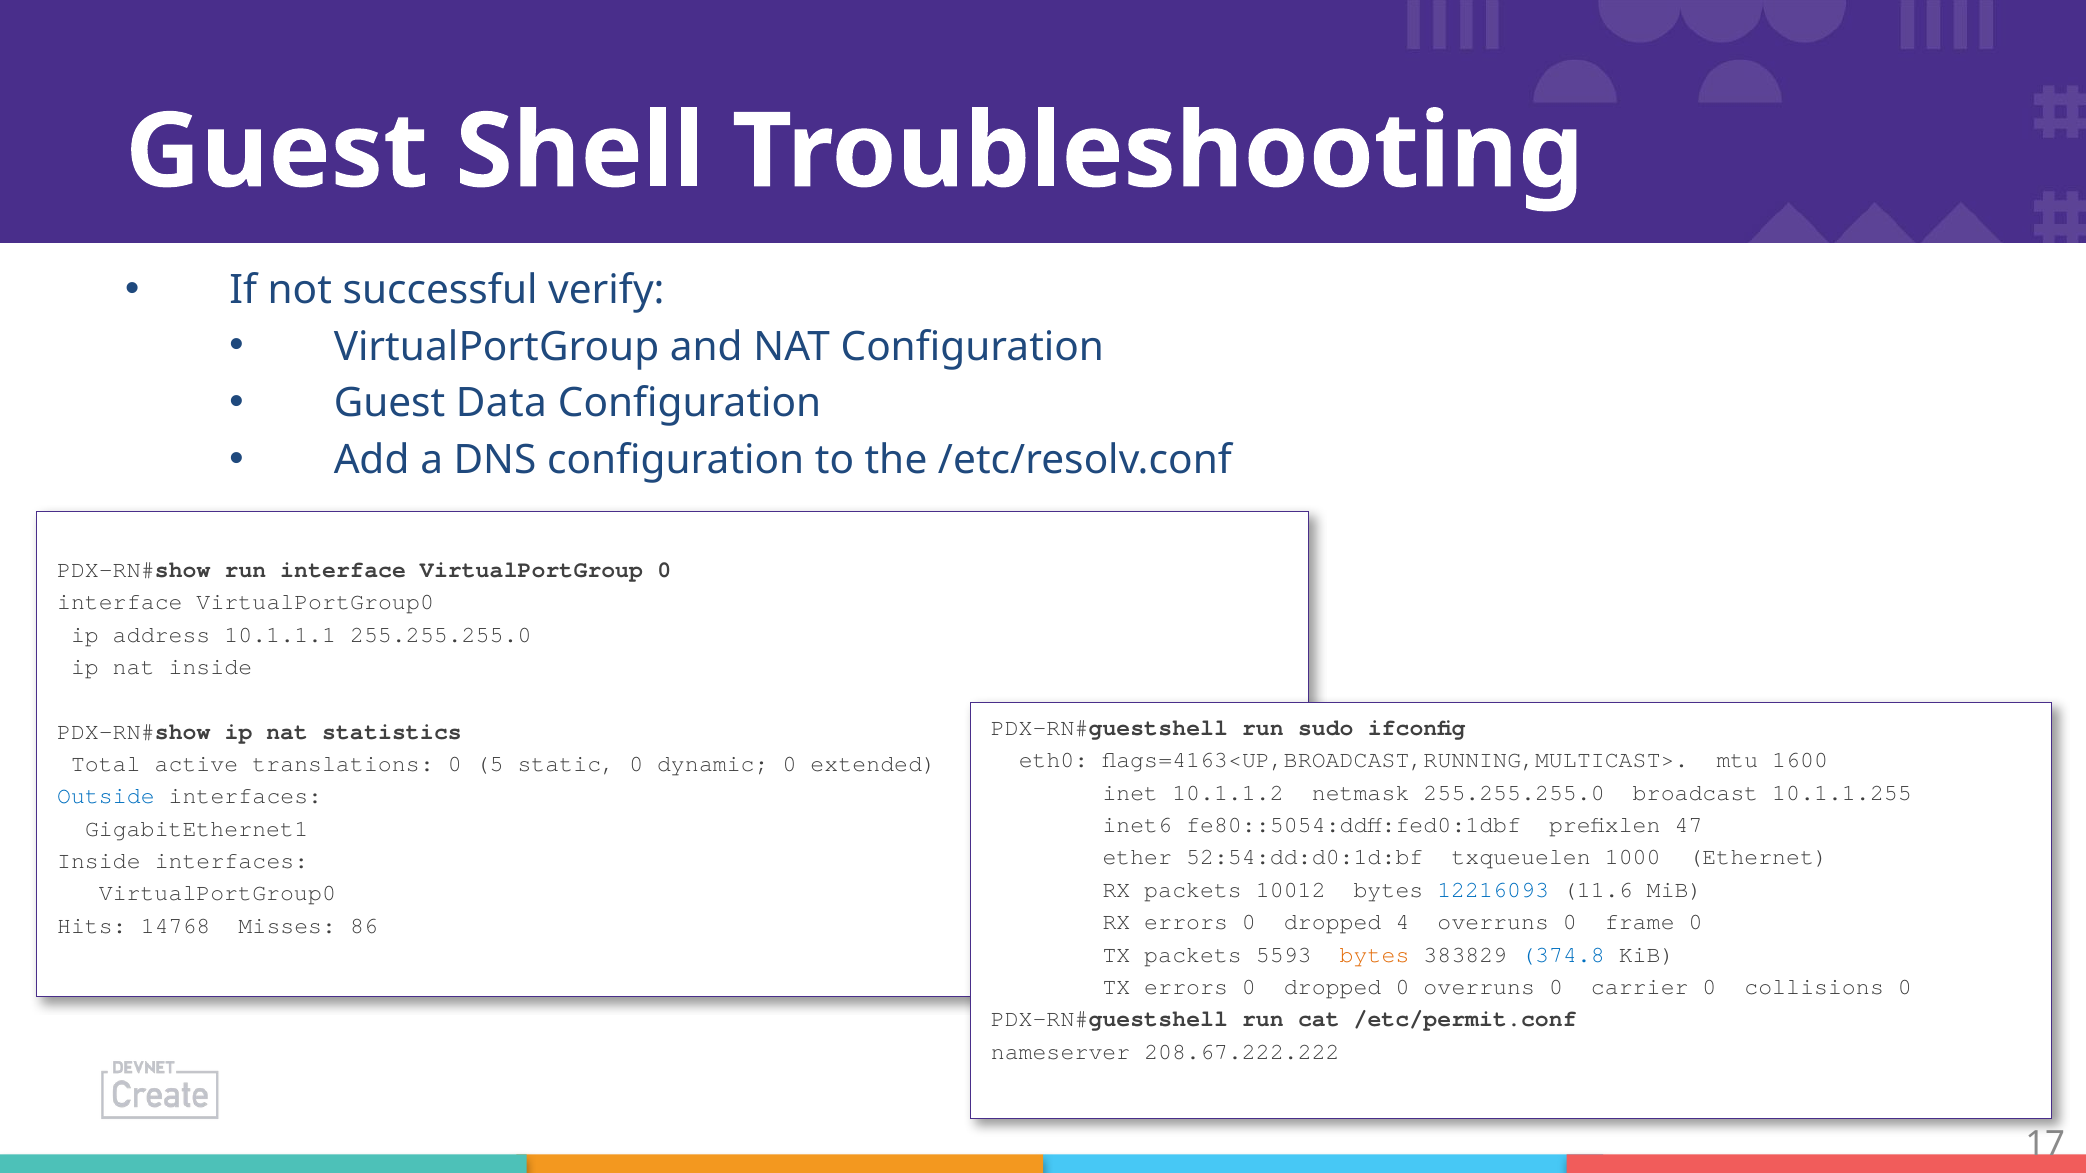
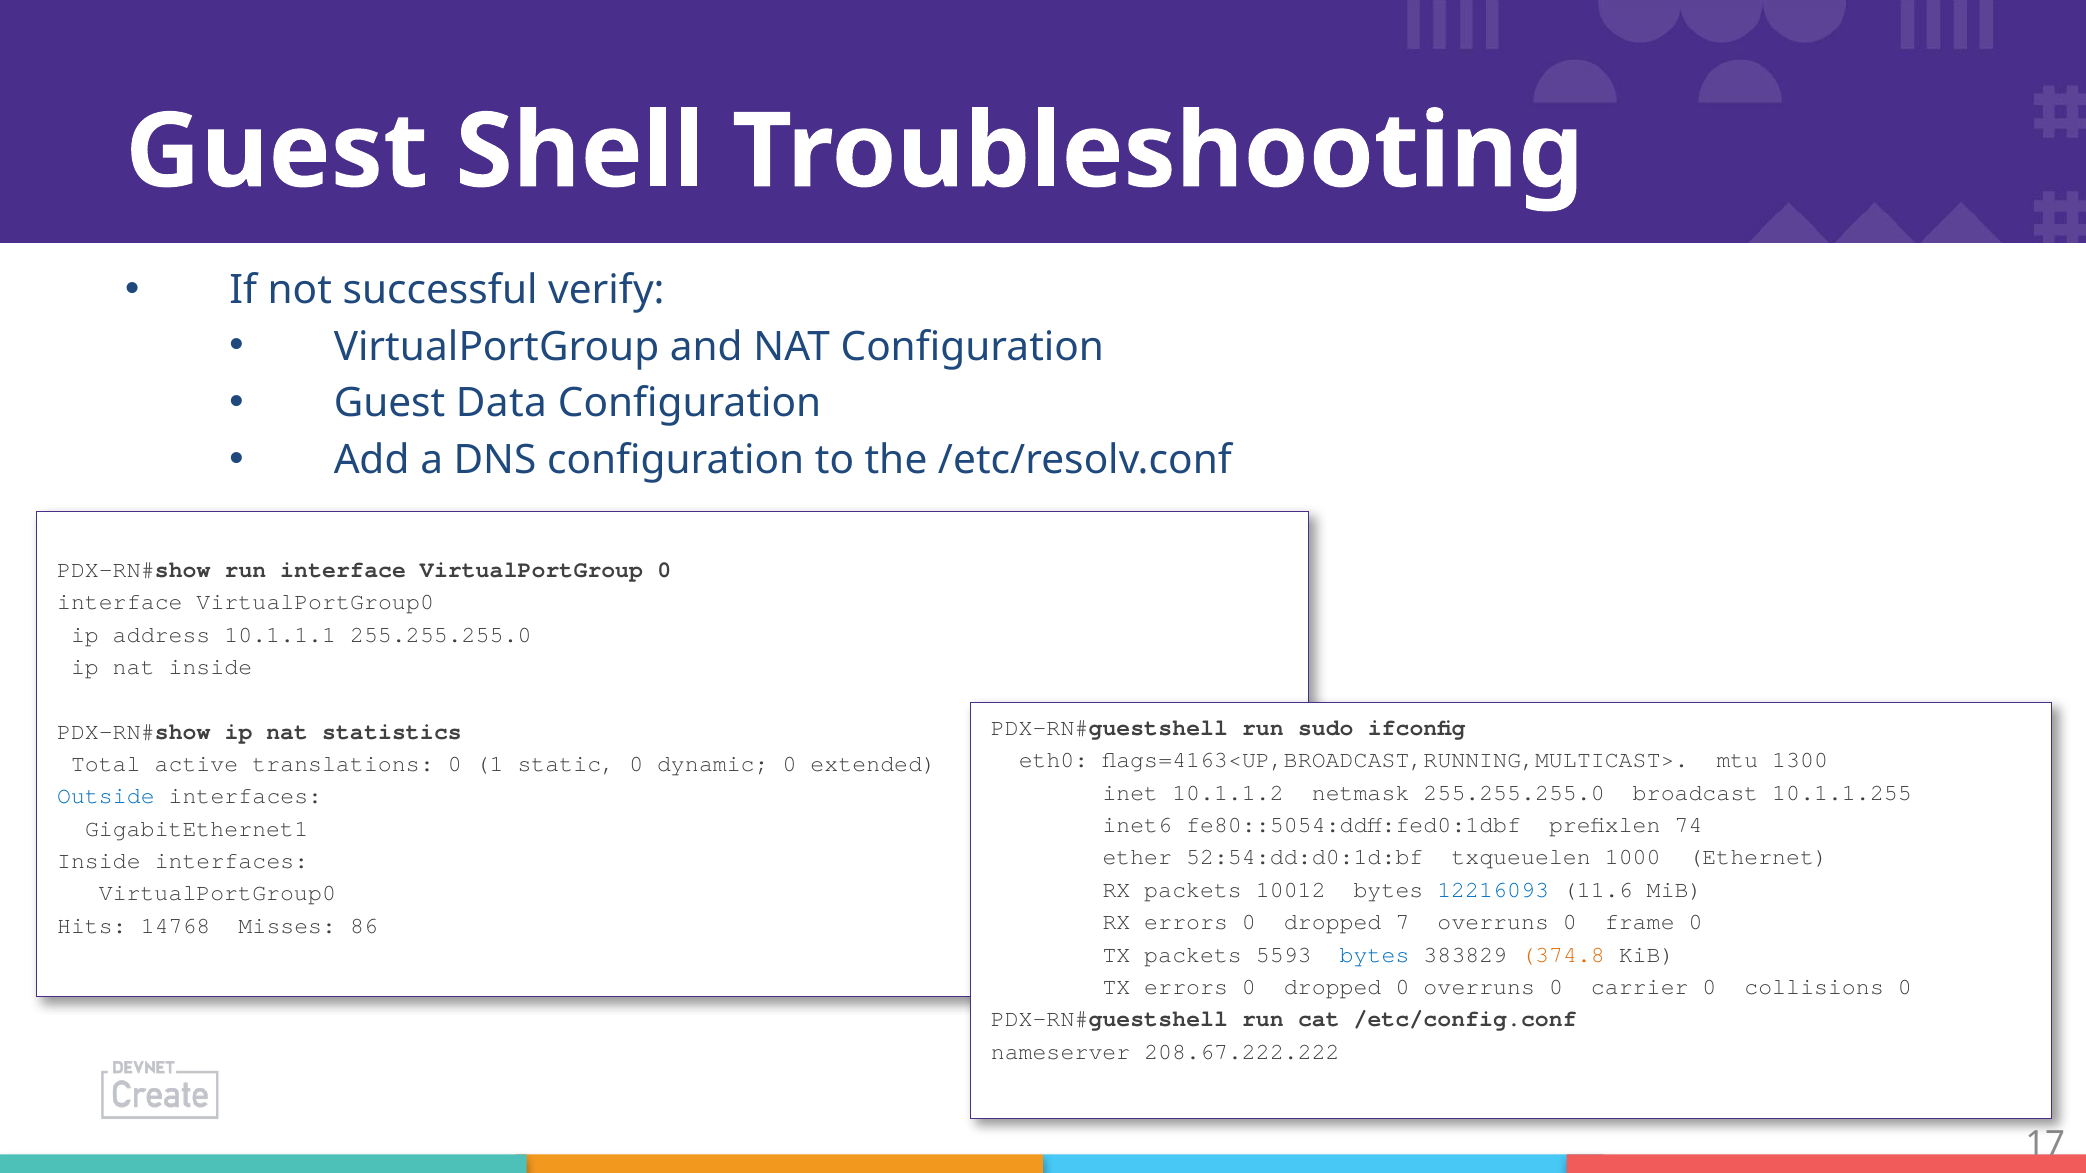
1600: 1600 -> 1300
5: 5 -> 1
47: 47 -> 74
4: 4 -> 7
bytes at (1375, 955) colour: orange -> blue
374.8 colour: blue -> orange
/etc/permit.conf: /etc/permit.conf -> /etc/config.conf
